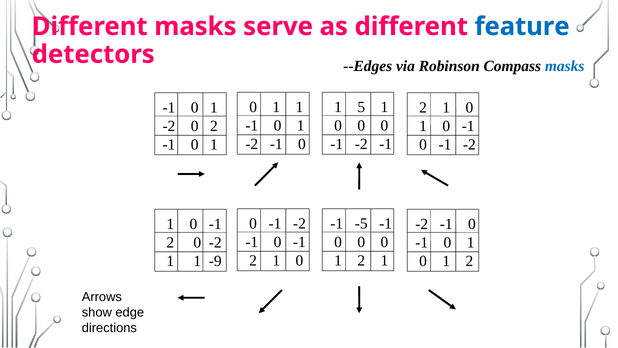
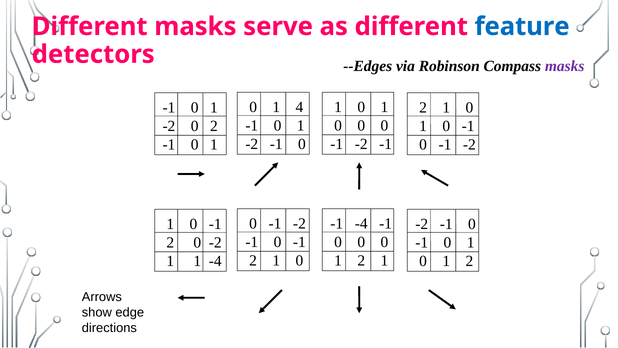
masks at (565, 66) colour: blue -> purple
0 1 1: 1 -> 4
5 at (361, 107): 5 -> 0
-1 -5: -5 -> -4
1 -9: -9 -> -4
